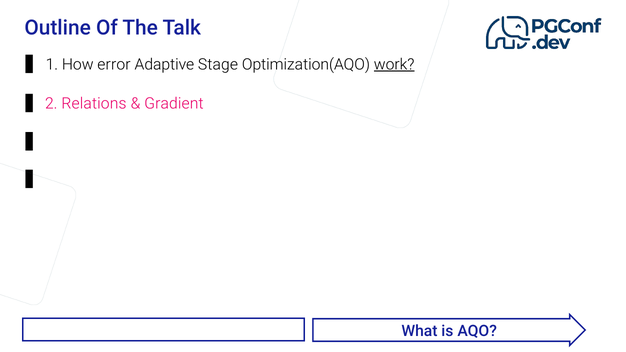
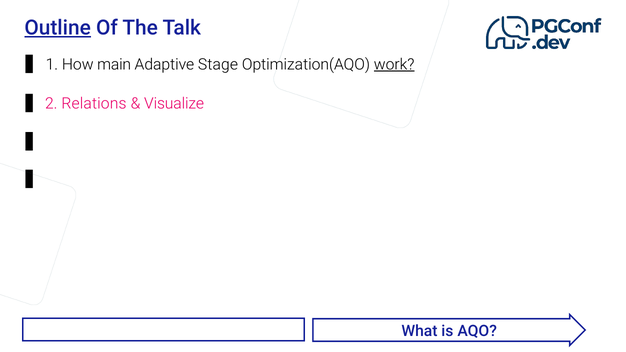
Outline underline: none -> present
error: error -> main
Gradient: Gradient -> Visualize
